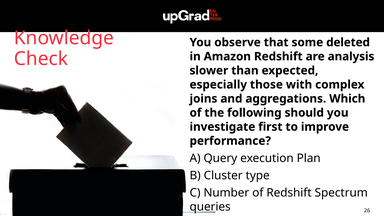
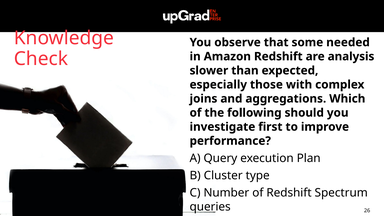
deleted: deleted -> needed
